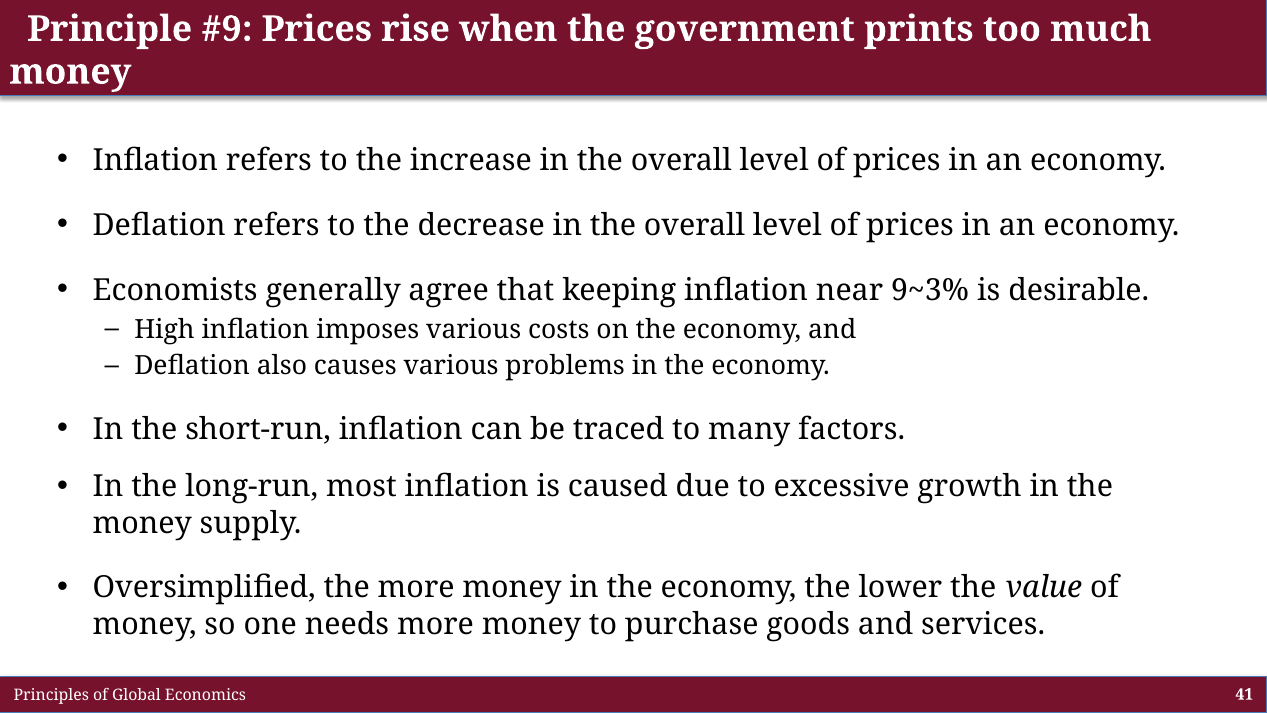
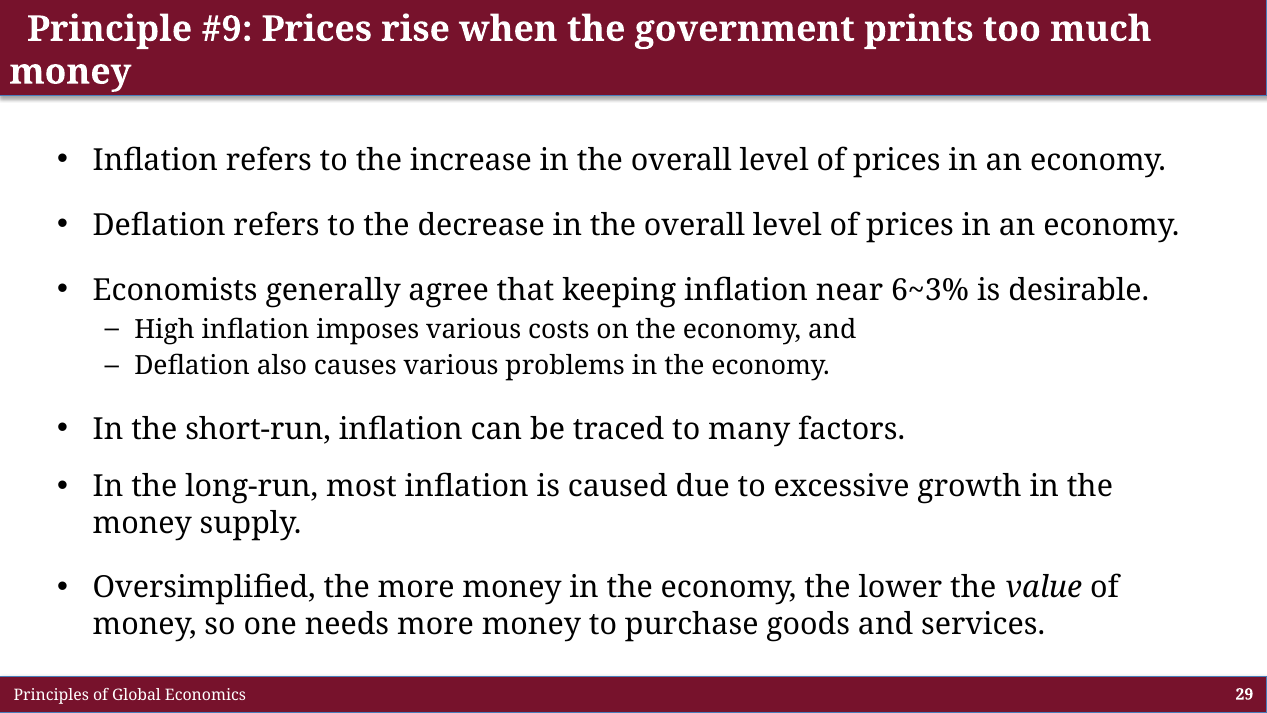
9~3%: 9~3% -> 6~3%
41: 41 -> 29
